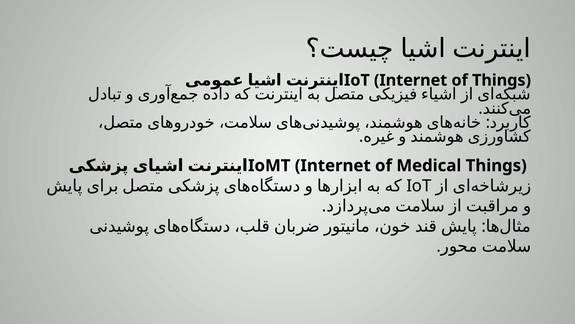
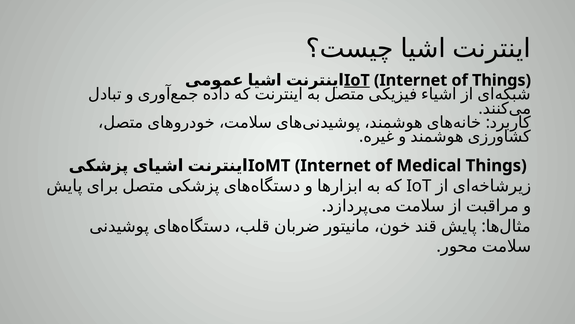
IoT at (357, 80) underline: none -> present
